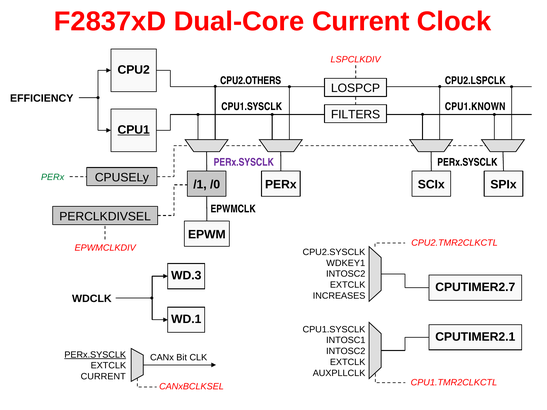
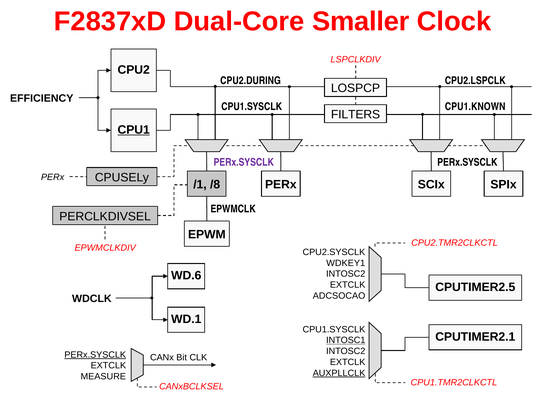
Dual-Core Current: Current -> Smaller
CPU2.OTHERS: CPU2.OTHERS -> CPU2.DURING
PERx at (53, 177) colour: green -> black
/0: /0 -> /8
WD.3: WD.3 -> WD.6
CPUTIMER2.7: CPUTIMER2.7 -> CPUTIMER2.5
INCREASES: INCREASES -> ADCSOCAO
INTOSC1 underline: none -> present
AUXPLLCLK underline: none -> present
CURRENT at (103, 377): CURRENT -> MEASURE
